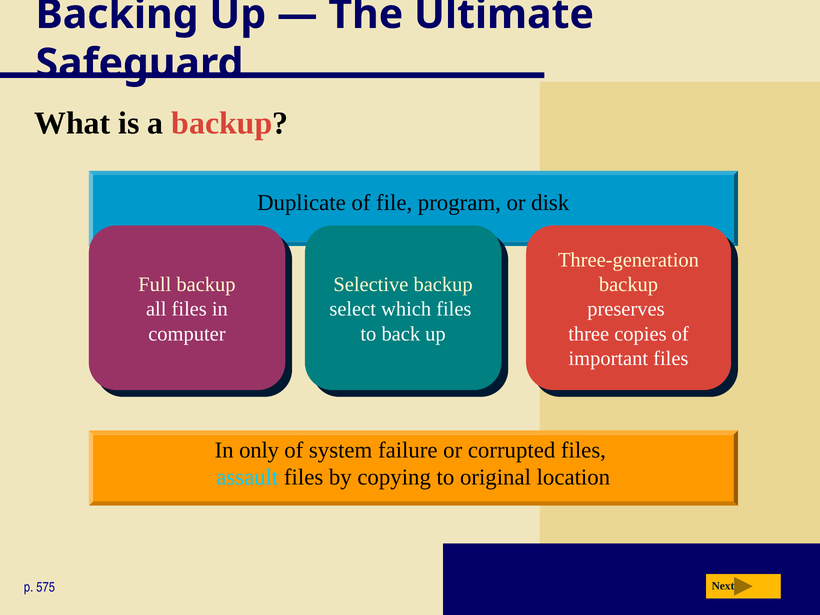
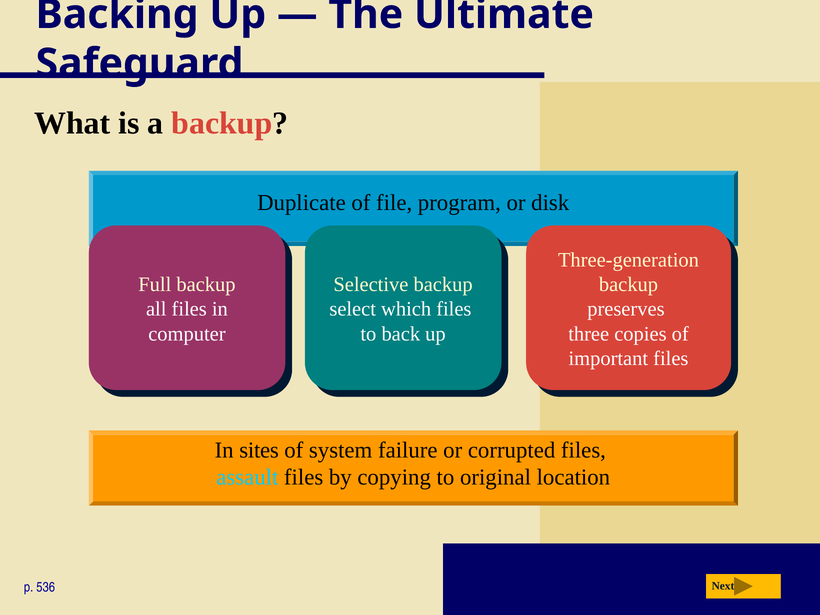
only: only -> sites
575: 575 -> 536
